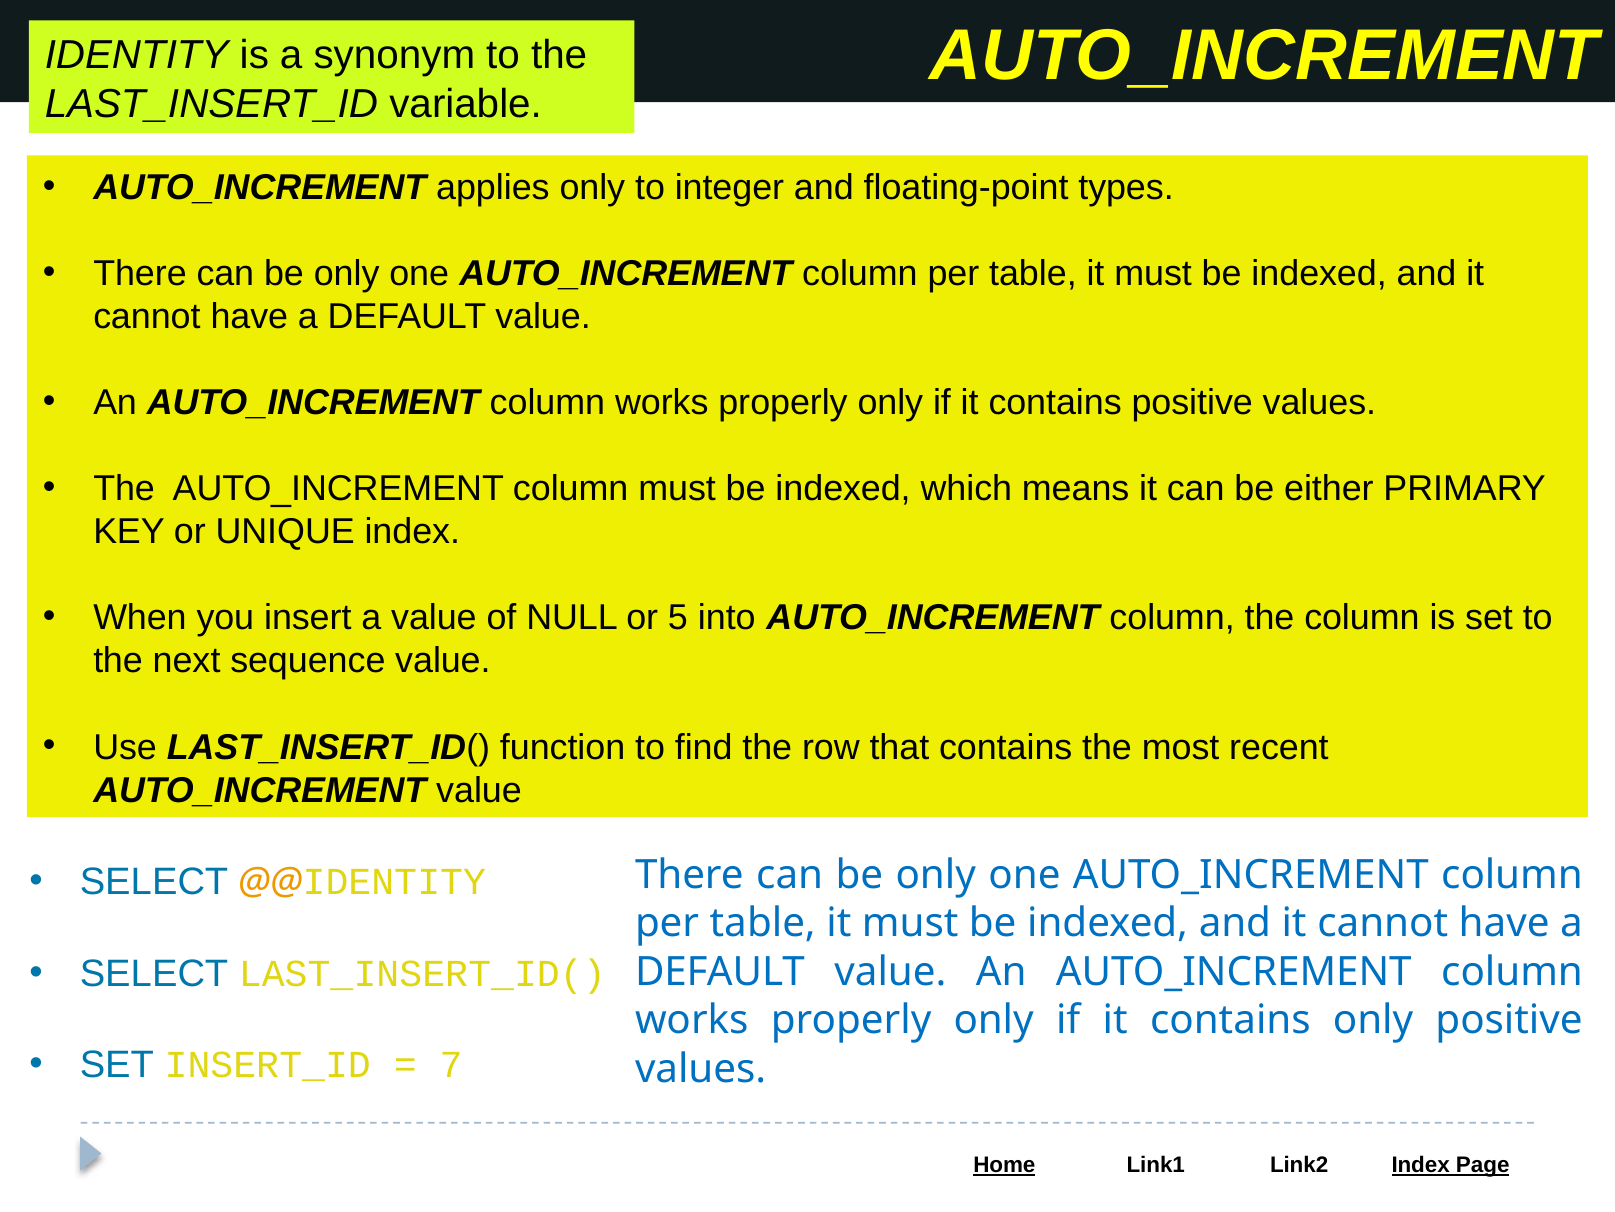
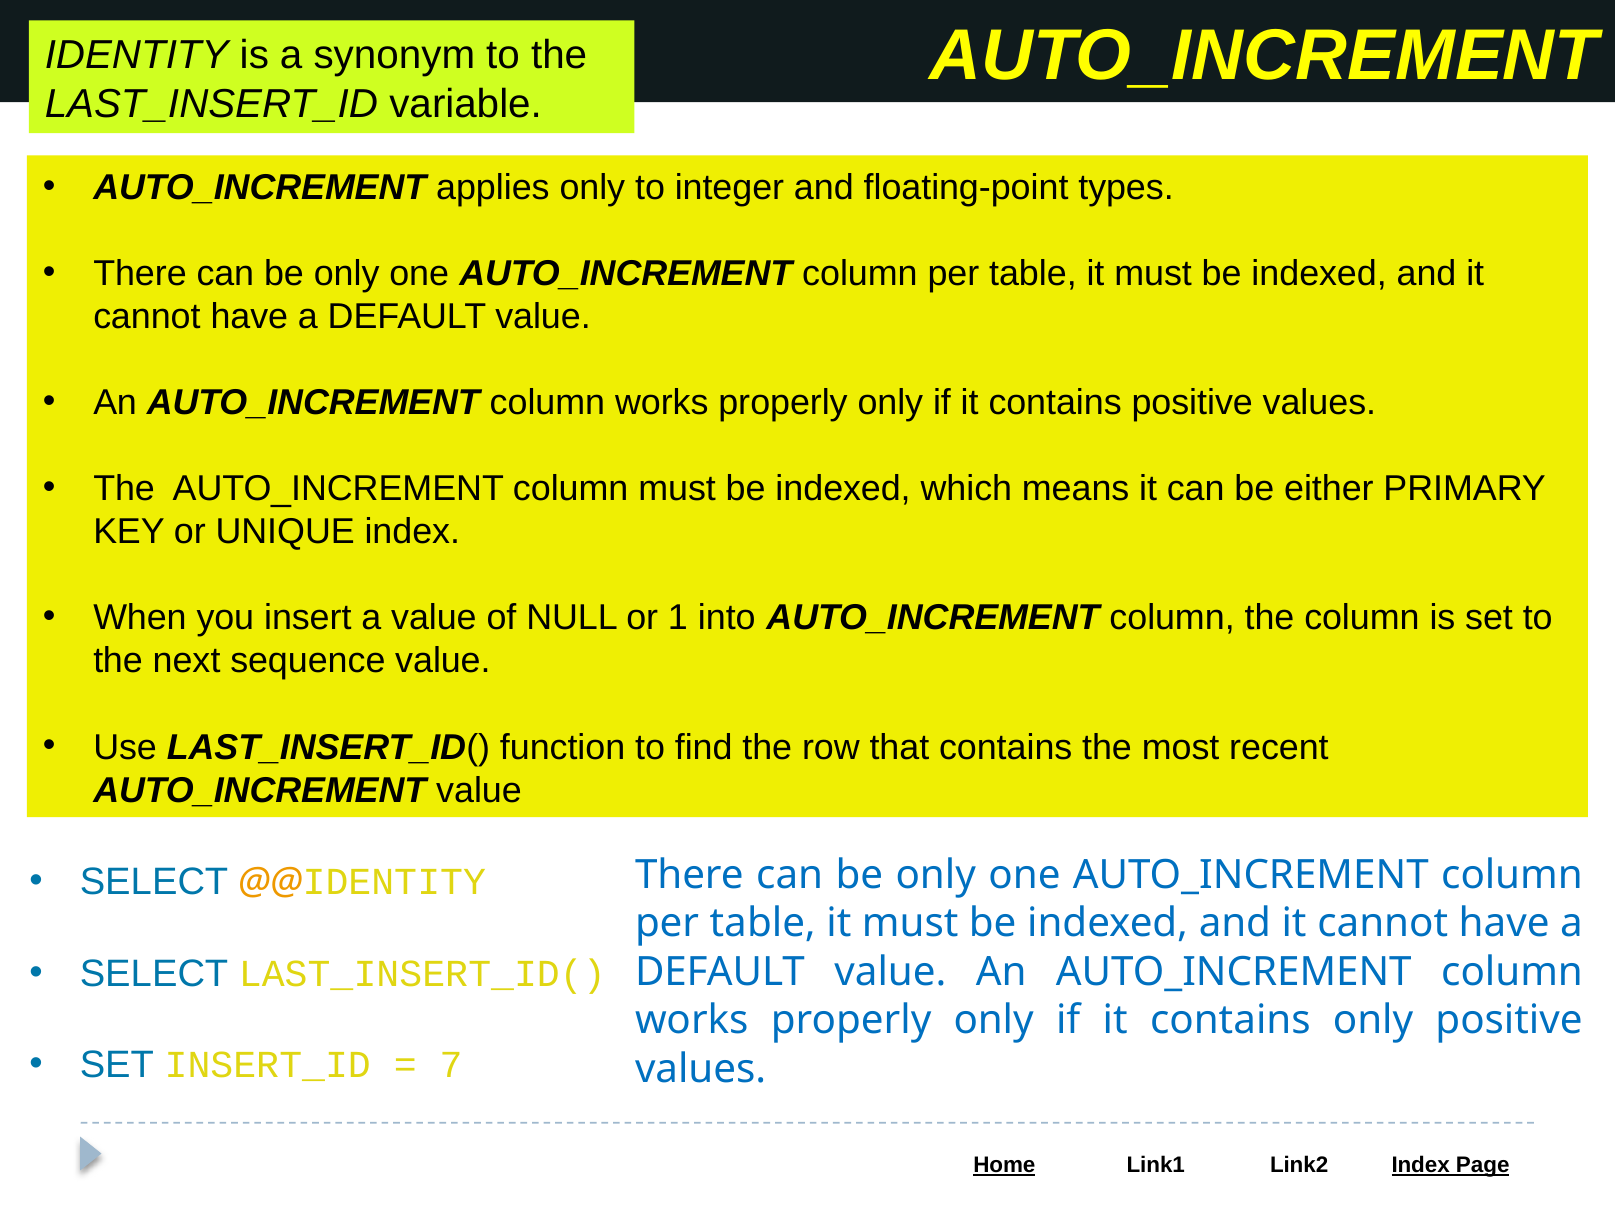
5: 5 -> 1
